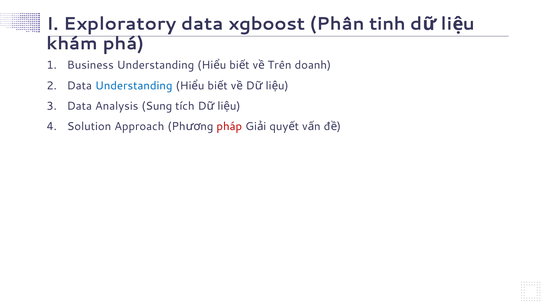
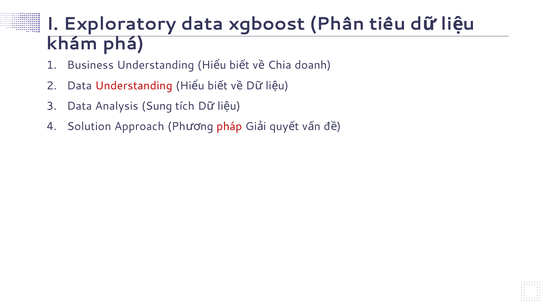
tinh: tinh -> tiêu
Trên: Trên -> Chia
Understanding at (134, 86) colour: blue -> red
